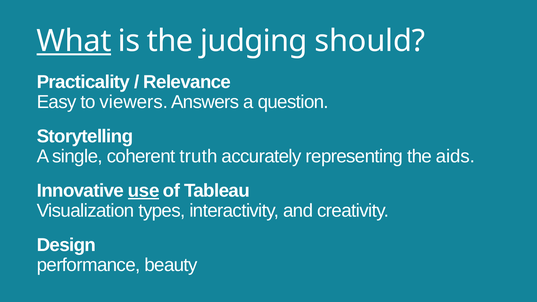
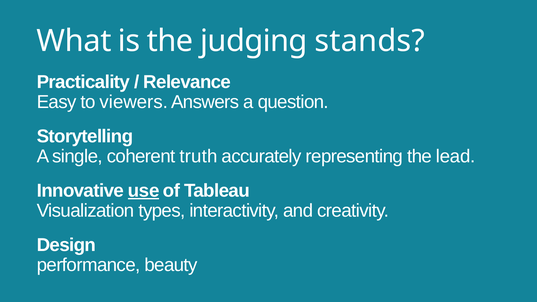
What underline: present -> none
should: should -> stands
aids: aids -> lead
